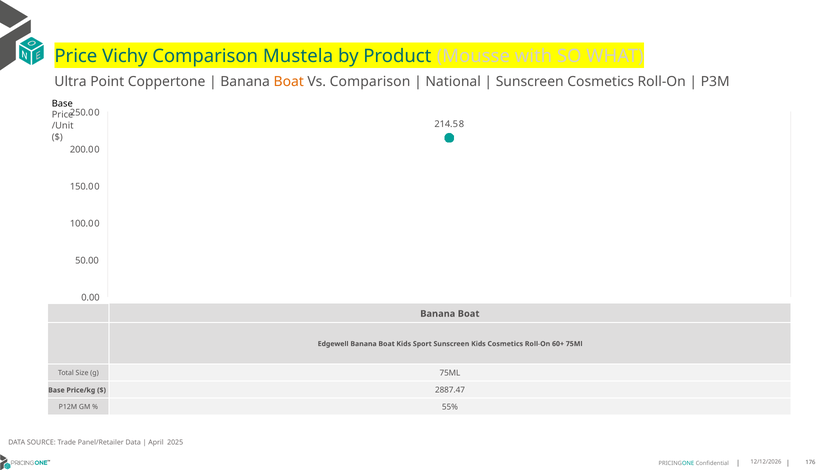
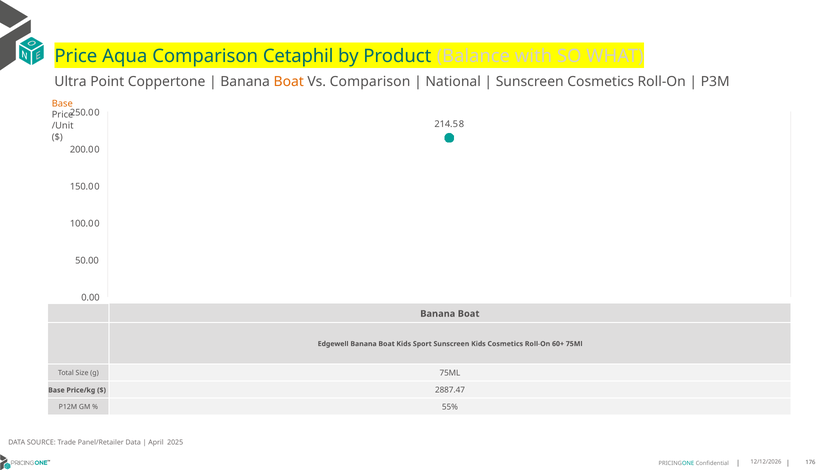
Vichy: Vichy -> Aqua
Mustela: Mustela -> Cetaphil
Mousse: Mousse -> Balance
Base at (62, 104) colour: black -> orange
